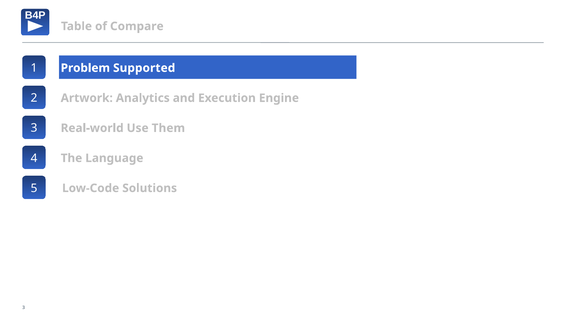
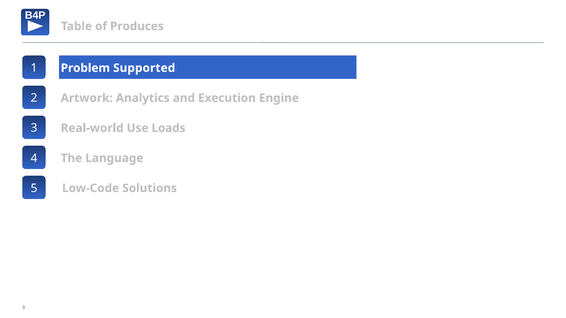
Compare: Compare -> Produces
Them: Them -> Loads
